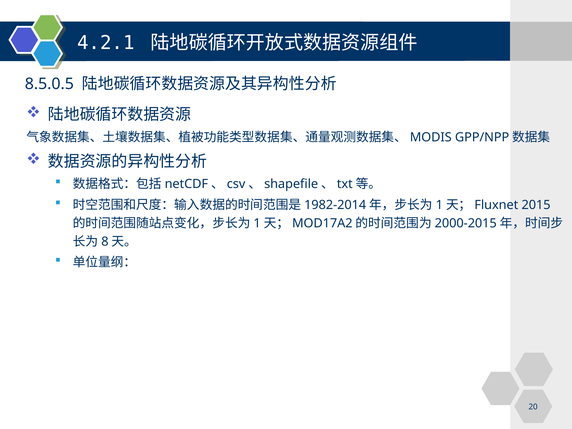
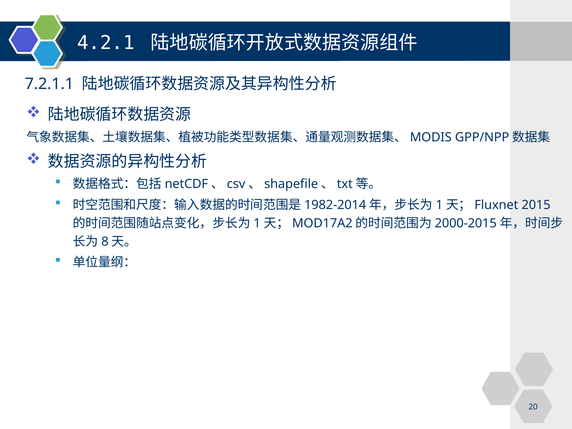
8.5.0.5: 8.5.0.5 -> 7.2.1.1
